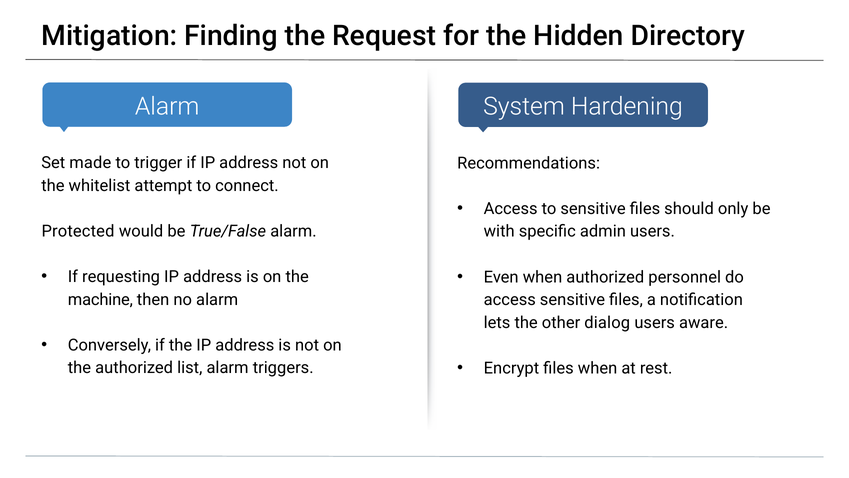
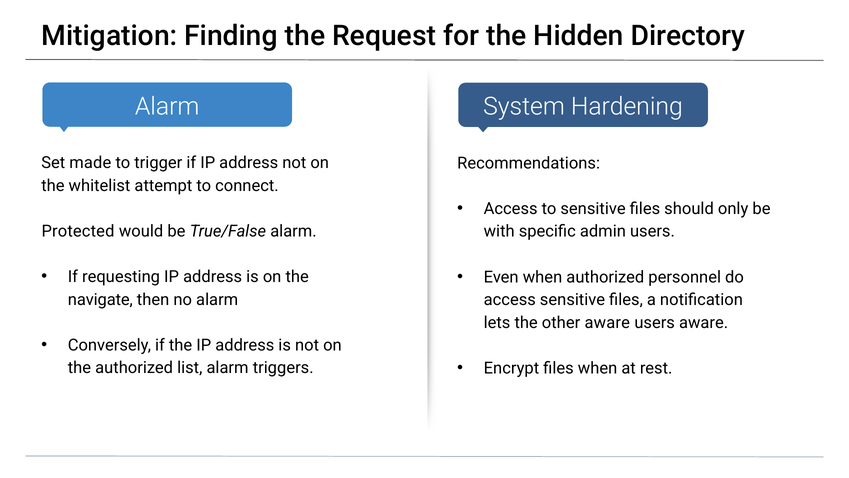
machine: machine -> navigate
other dialog: dialog -> aware
